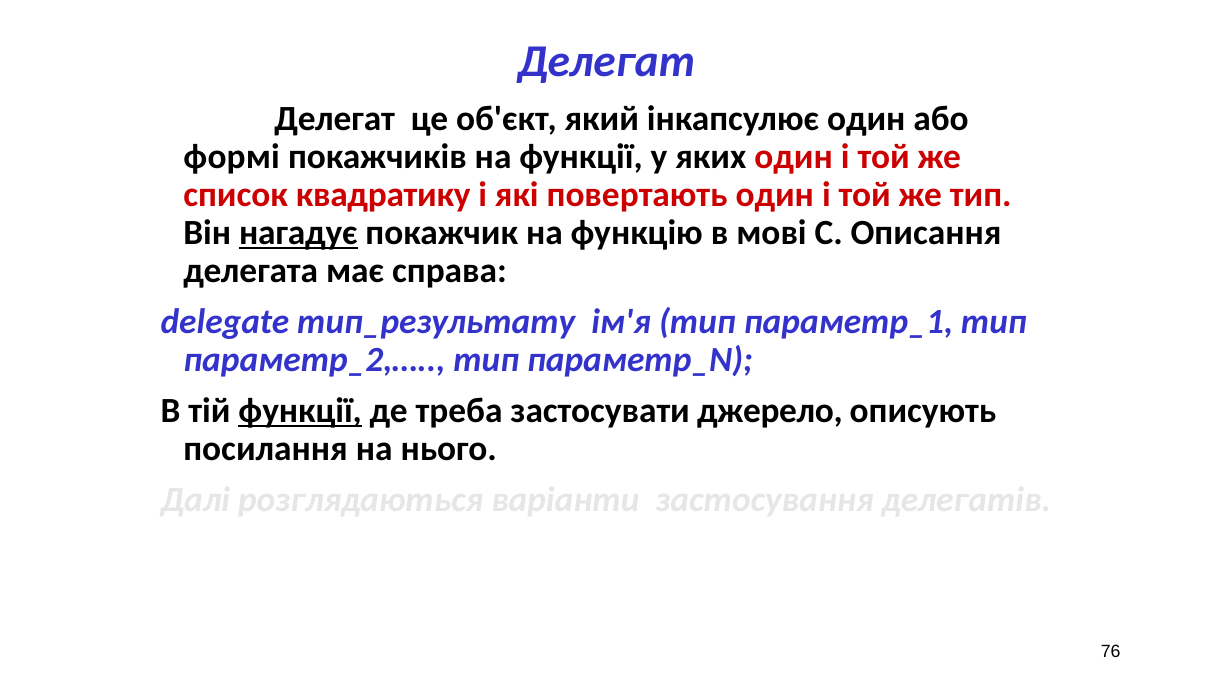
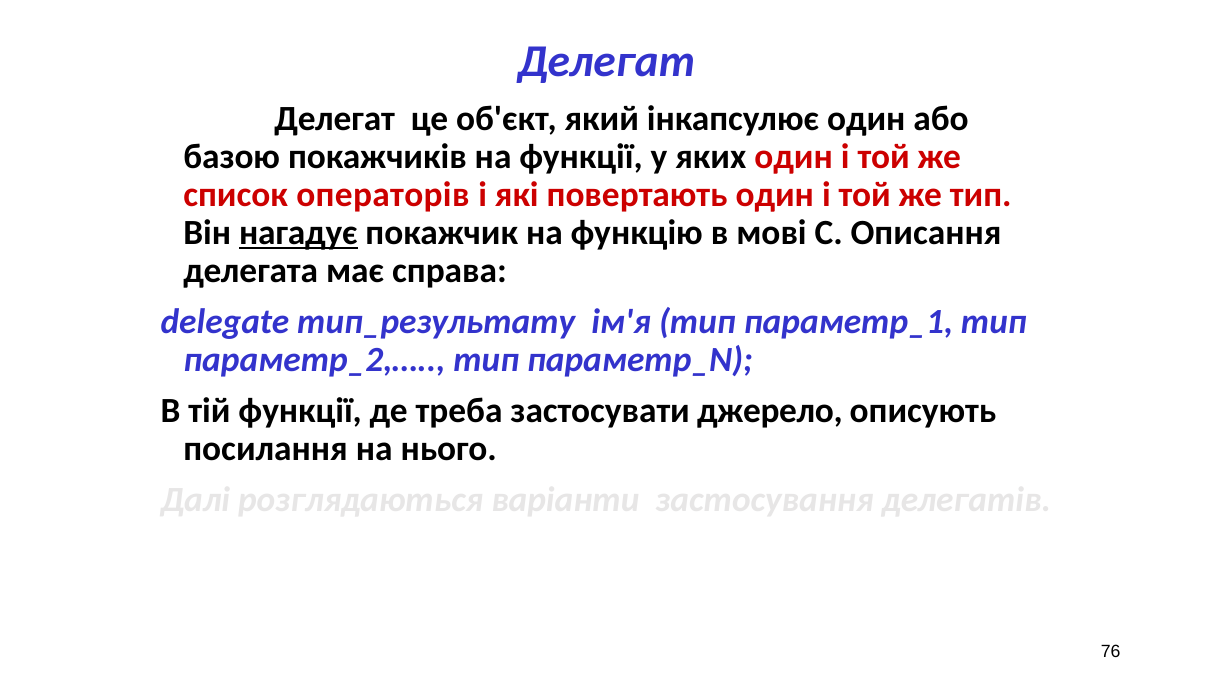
формі: формі -> базою
квадратику: квадратику -> операторів
функції at (300, 411) underline: present -> none
